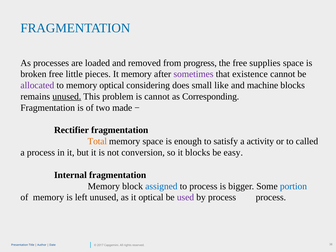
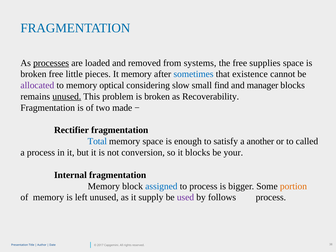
processes underline: none -> present
progress: progress -> systems
sometimes colour: purple -> blue
does: does -> slow
like: like -> find
machine: machine -> manager
problem is cannot: cannot -> broken
Corresponding: Corresponding -> Recoverability
Total colour: orange -> blue
activity: activity -> another
easy: easy -> your
portion colour: blue -> orange
it optical: optical -> supply
by process: process -> follows
